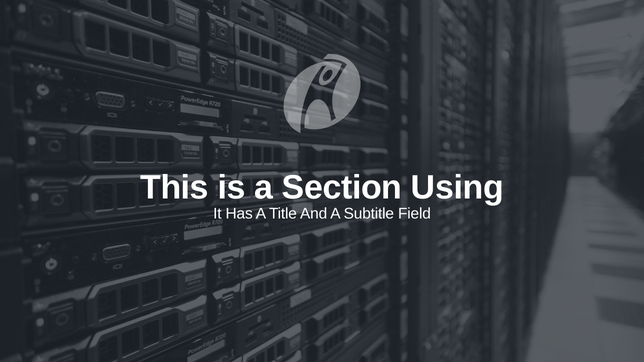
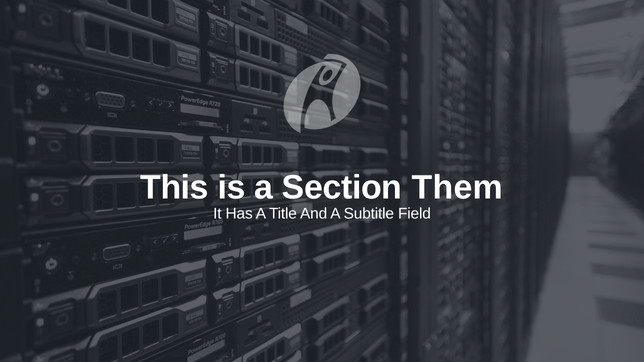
Using: Using -> Them
